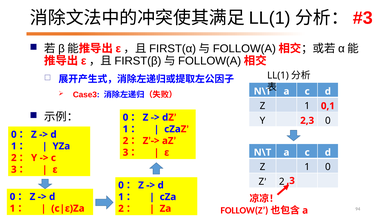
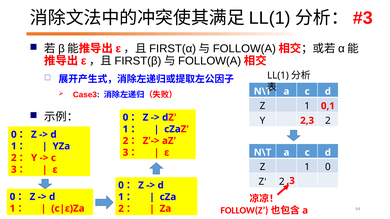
2,3 0: 0 -> 2
